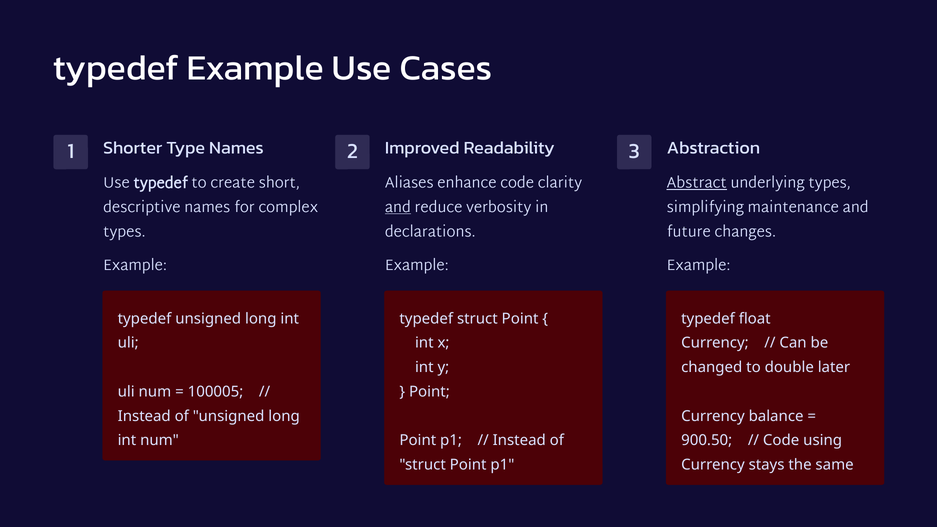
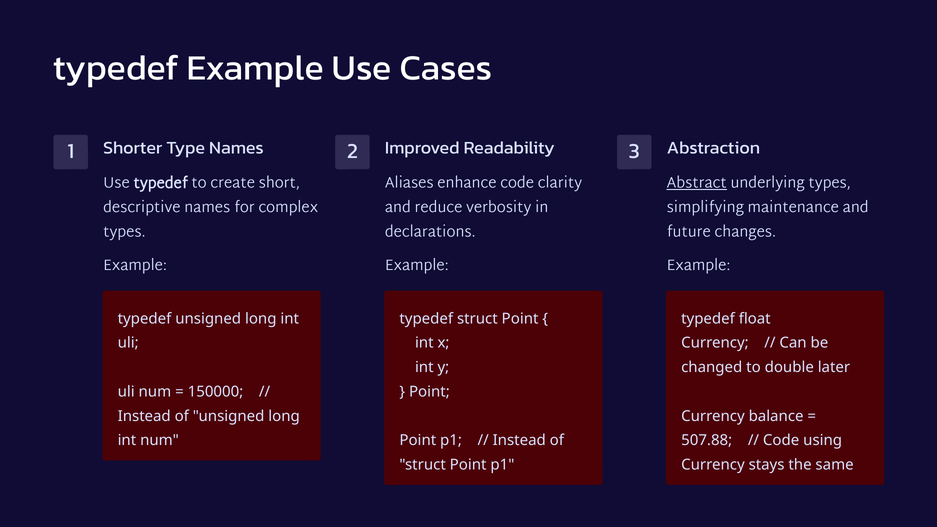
and at (398, 207) underline: present -> none
100005: 100005 -> 150000
900.50: 900.50 -> 507.88
